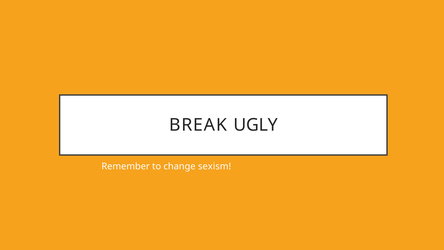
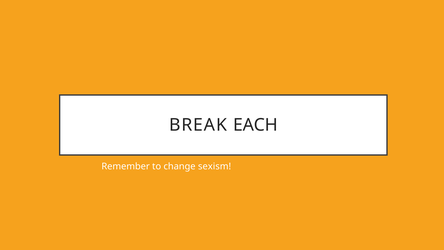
UGLY: UGLY -> EACH
